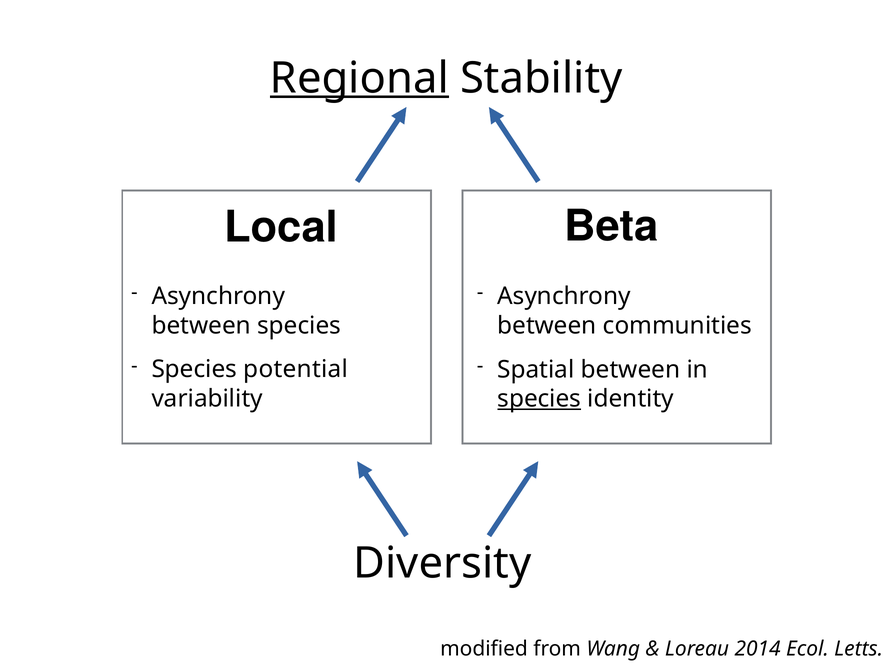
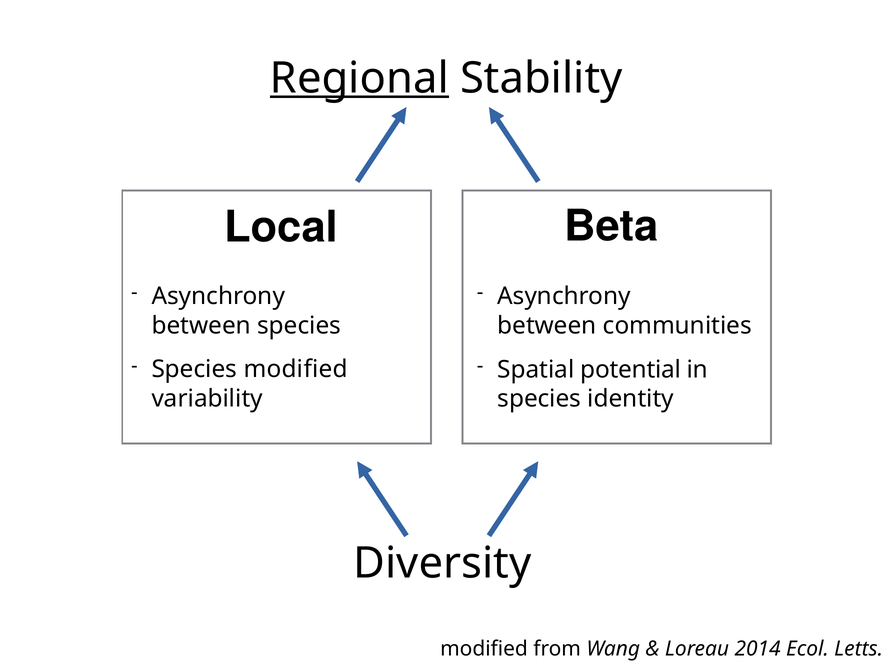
Species potential: potential -> modified
Spatial between: between -> potential
species at (539, 399) underline: present -> none
